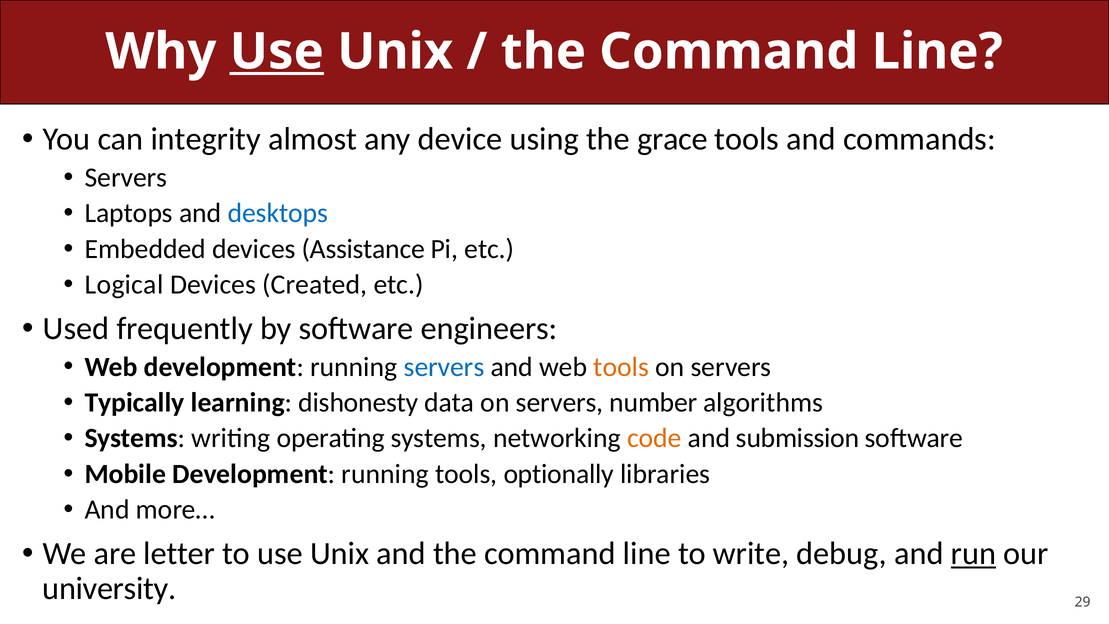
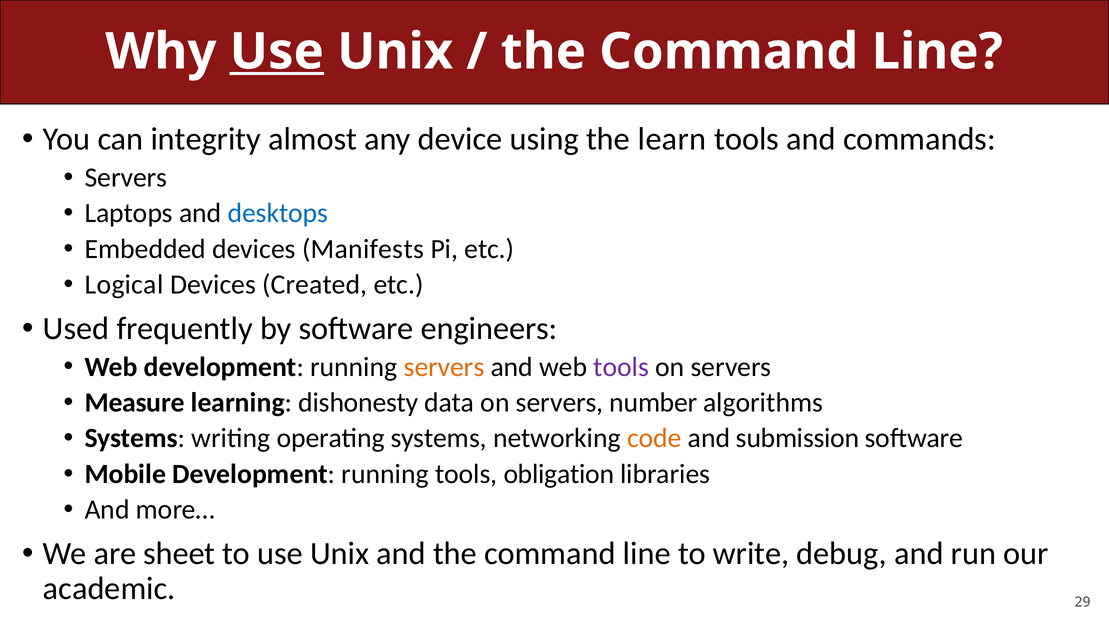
grace: grace -> learn
Assistance: Assistance -> Manifests
servers at (444, 367) colour: blue -> orange
tools at (621, 367) colour: orange -> purple
Typically: Typically -> Measure
optionally: optionally -> obligation
letter: letter -> sheet
run underline: present -> none
university: university -> academic
